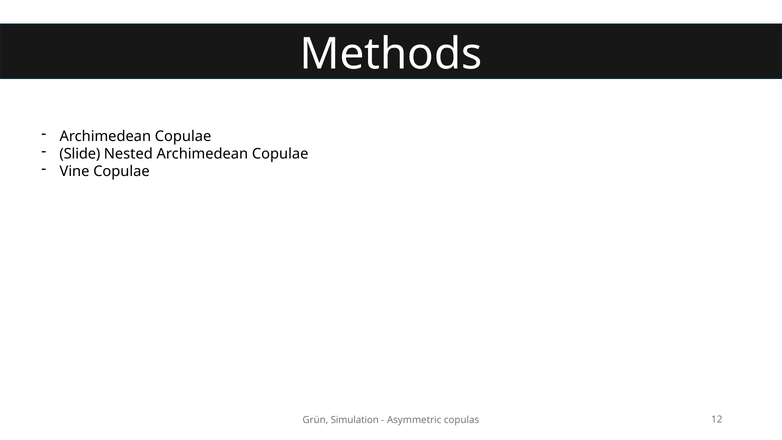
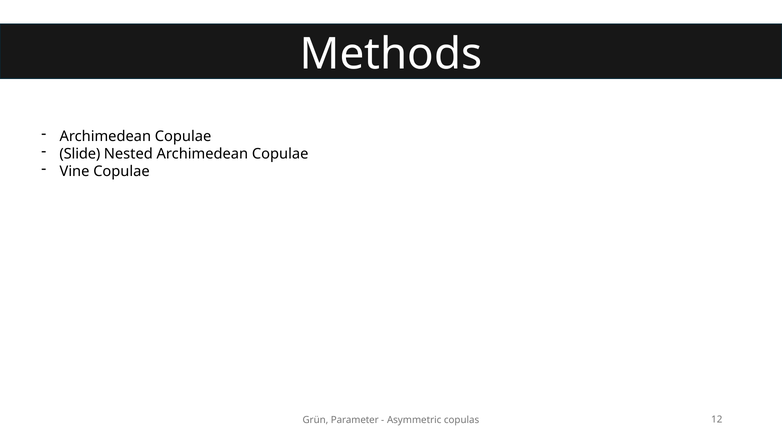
Simulation: Simulation -> Parameter
